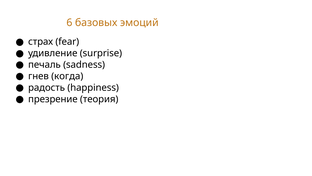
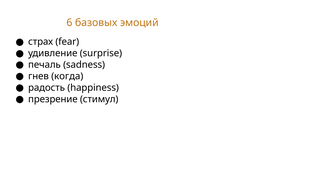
теория: теория -> стимул
